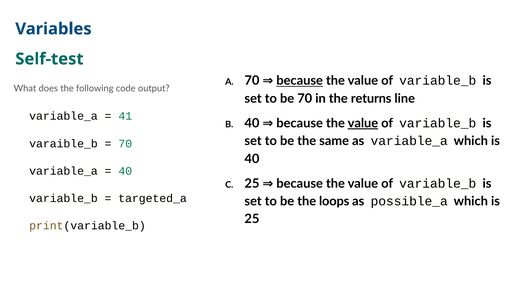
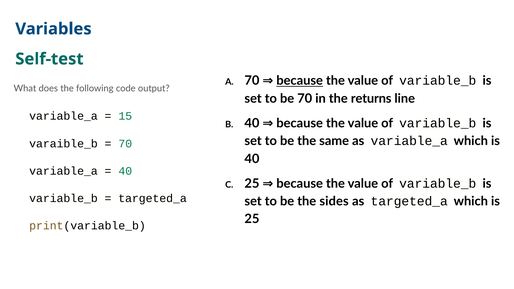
41: 41 -> 15
value at (363, 123) underline: present -> none
loops: loops -> sides
as possible_a: possible_a -> targeted_a
